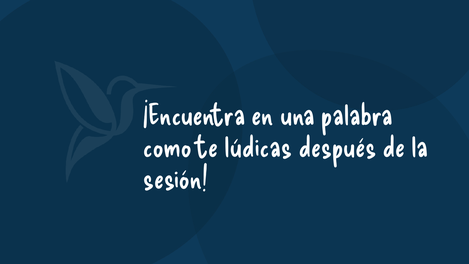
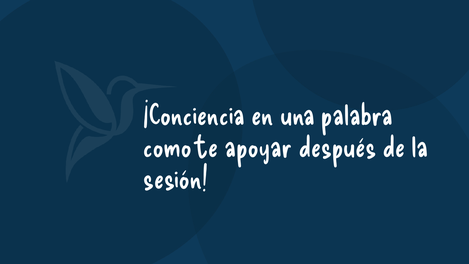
¡Encuentra: ¡Encuentra -> ¡Conciencia
lúdicas: lúdicas -> apoyar
